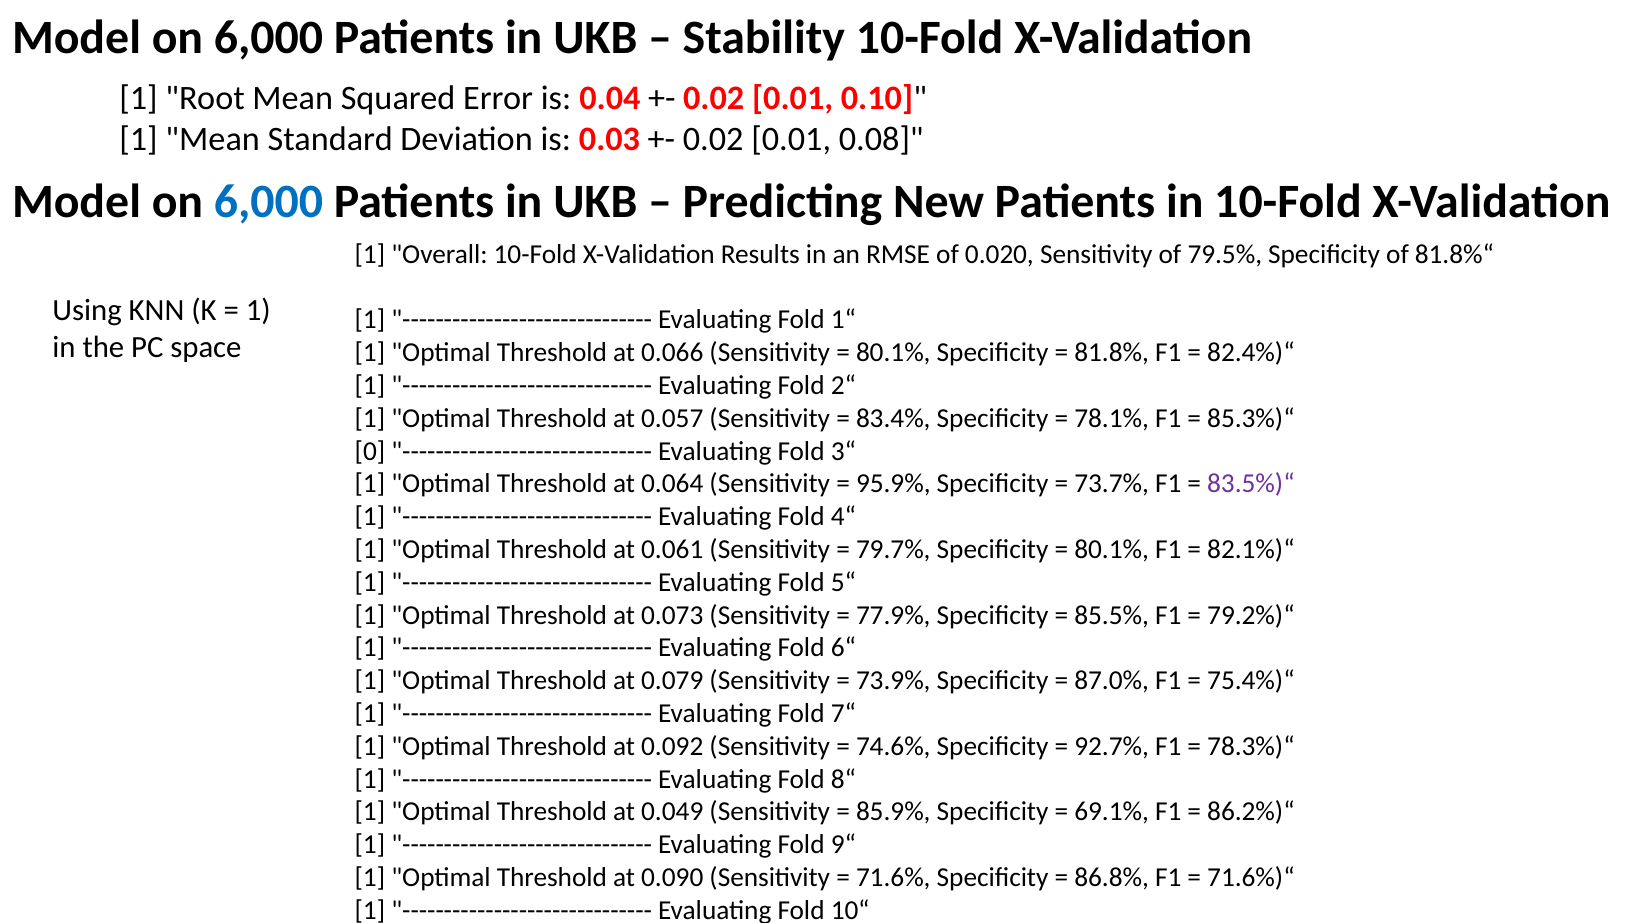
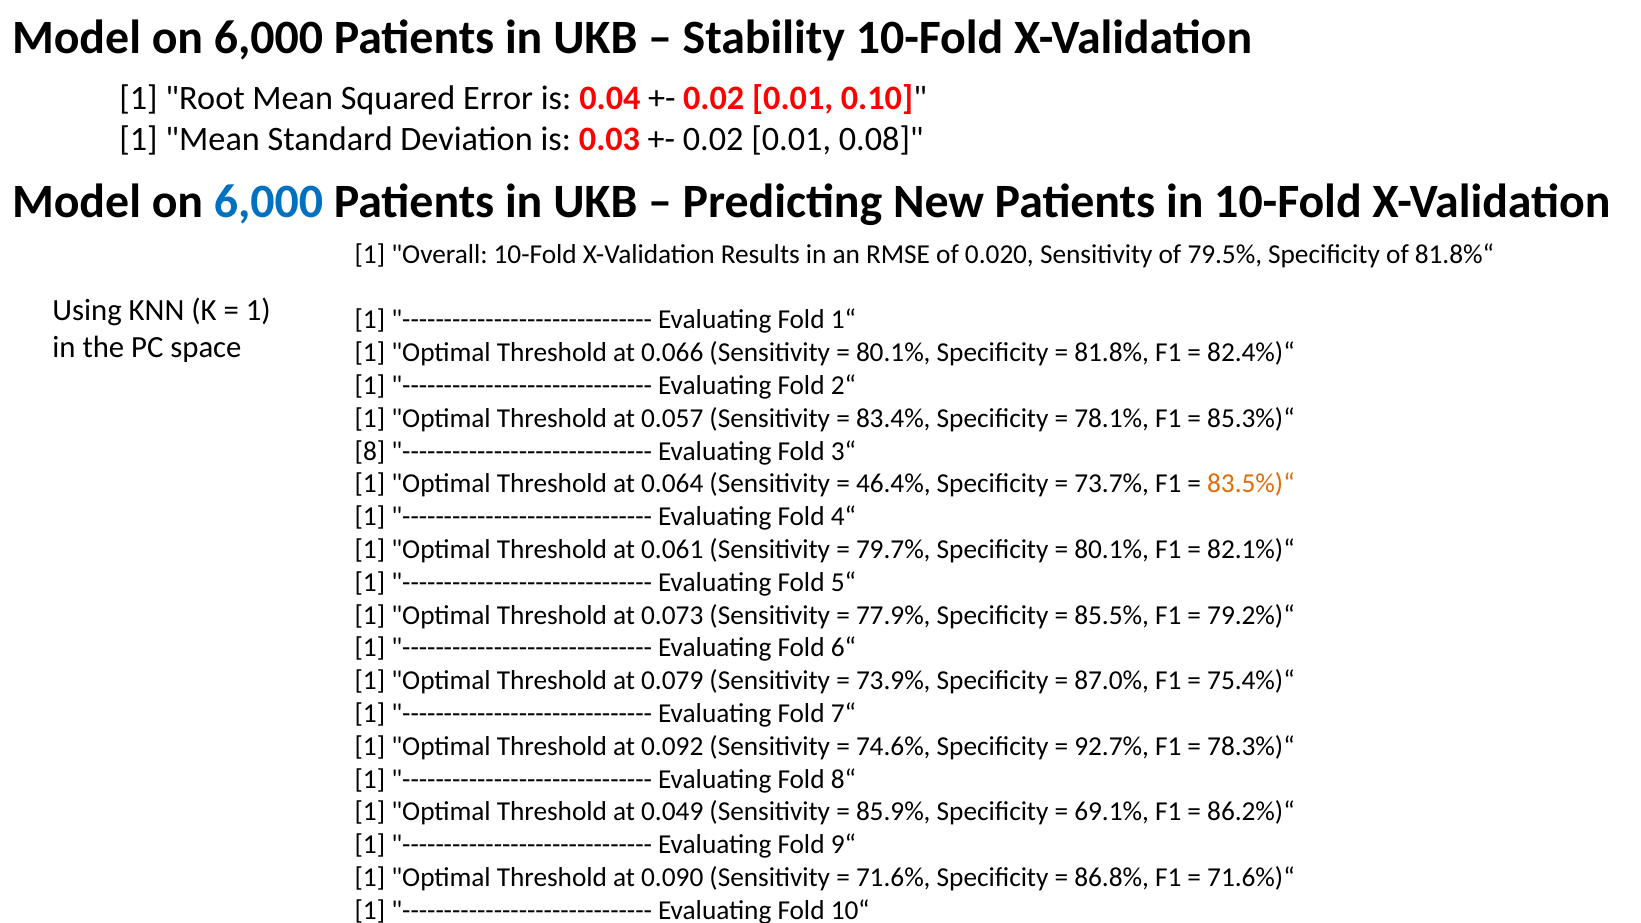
0 at (370, 451): 0 -> 8
95.9%: 95.9% -> 46.4%
83.5%)“ colour: purple -> orange
